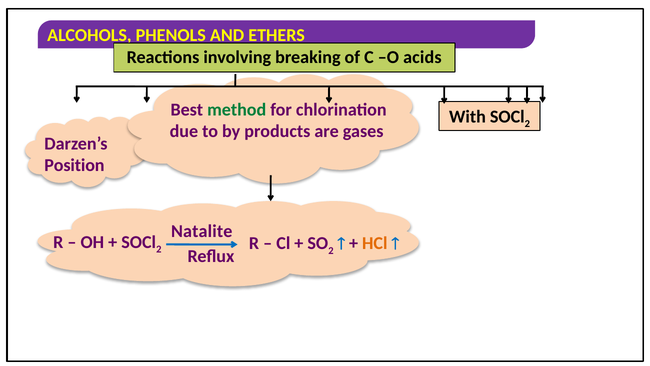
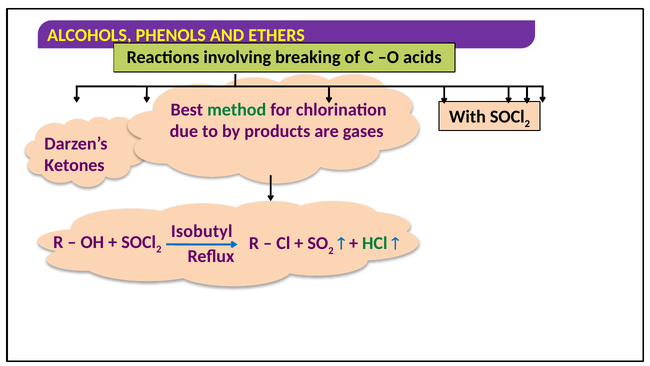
Position: Position -> Ketones
Natalite: Natalite -> Isobutyl
HCl colour: orange -> green
